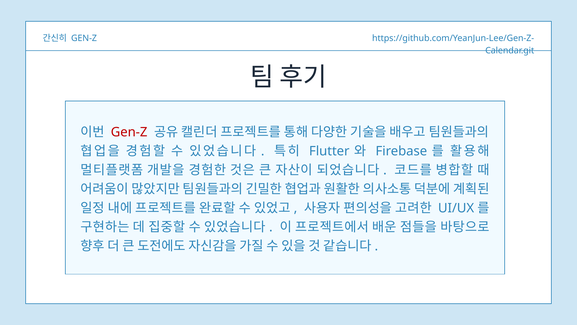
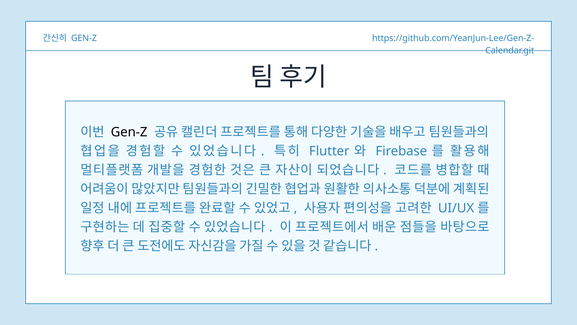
Gen-Z at (129, 132) colour: red -> black
